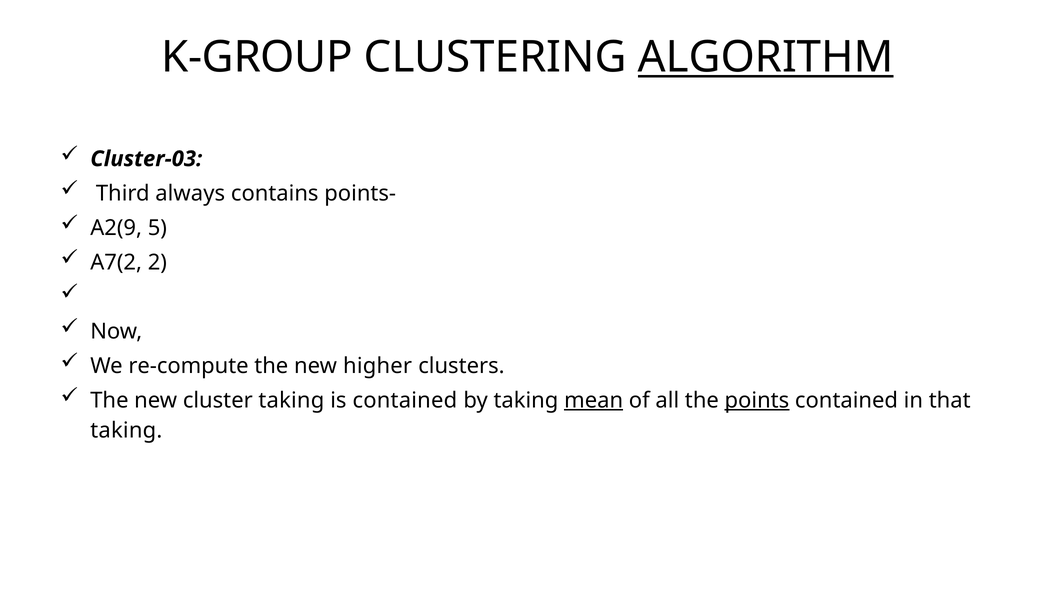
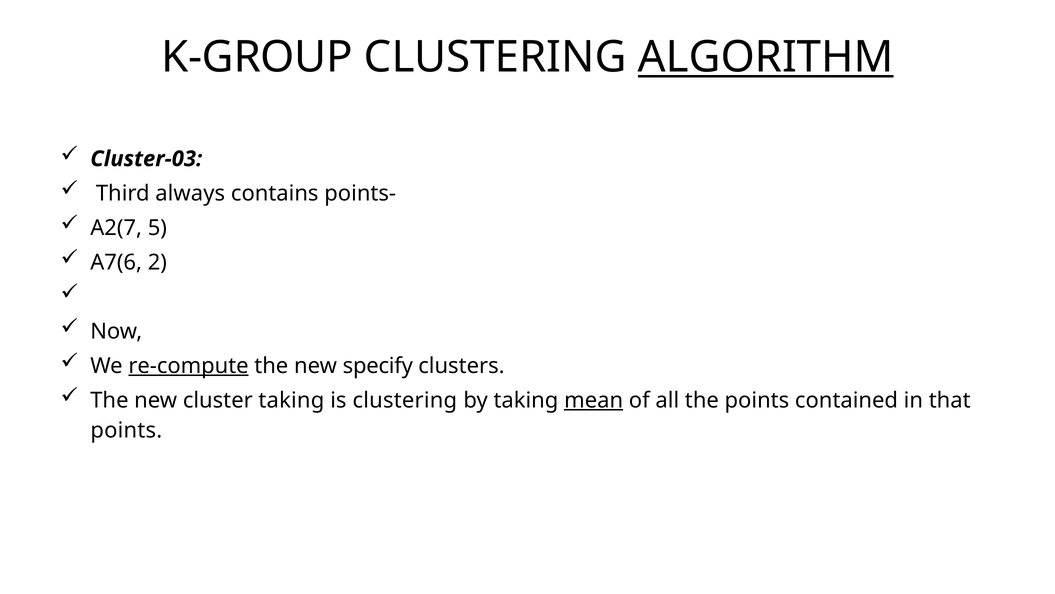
A2(9: A2(9 -> A2(7
A7(2: A7(2 -> A7(6
re-compute underline: none -> present
higher: higher -> specify
is contained: contained -> clustering
points at (757, 400) underline: present -> none
taking at (126, 430): taking -> points
